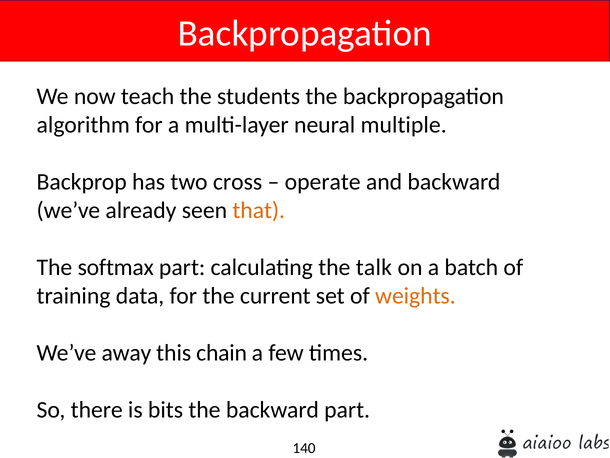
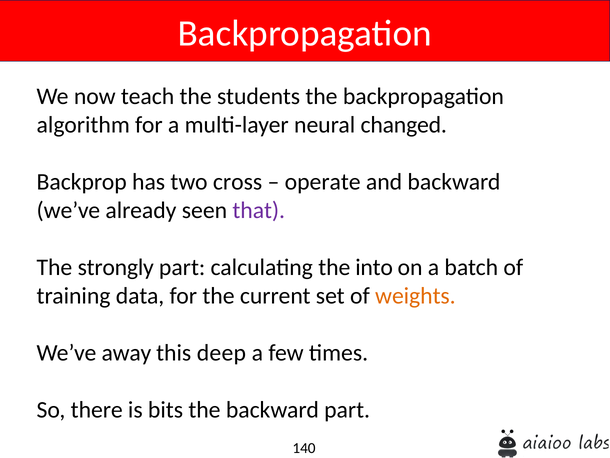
multiple: multiple -> changed
that colour: orange -> purple
softmax: softmax -> strongly
talk: talk -> into
chain: chain -> deep
